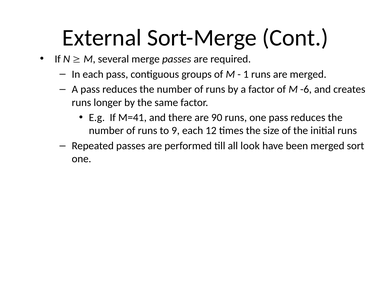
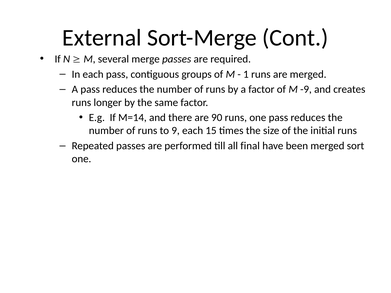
-6: -6 -> -9
M=41: M=41 -> M=14
12: 12 -> 15
look: look -> final
